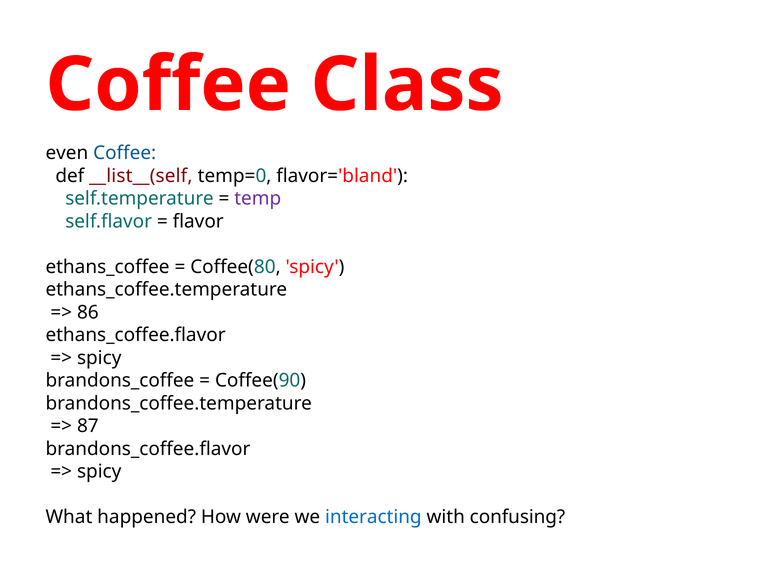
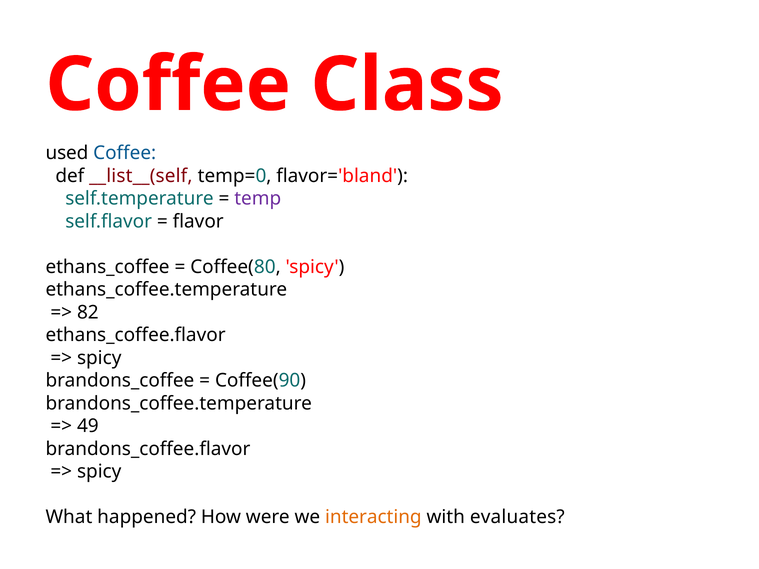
even: even -> used
86: 86 -> 82
87: 87 -> 49
interacting colour: blue -> orange
confusing: confusing -> evaluates
